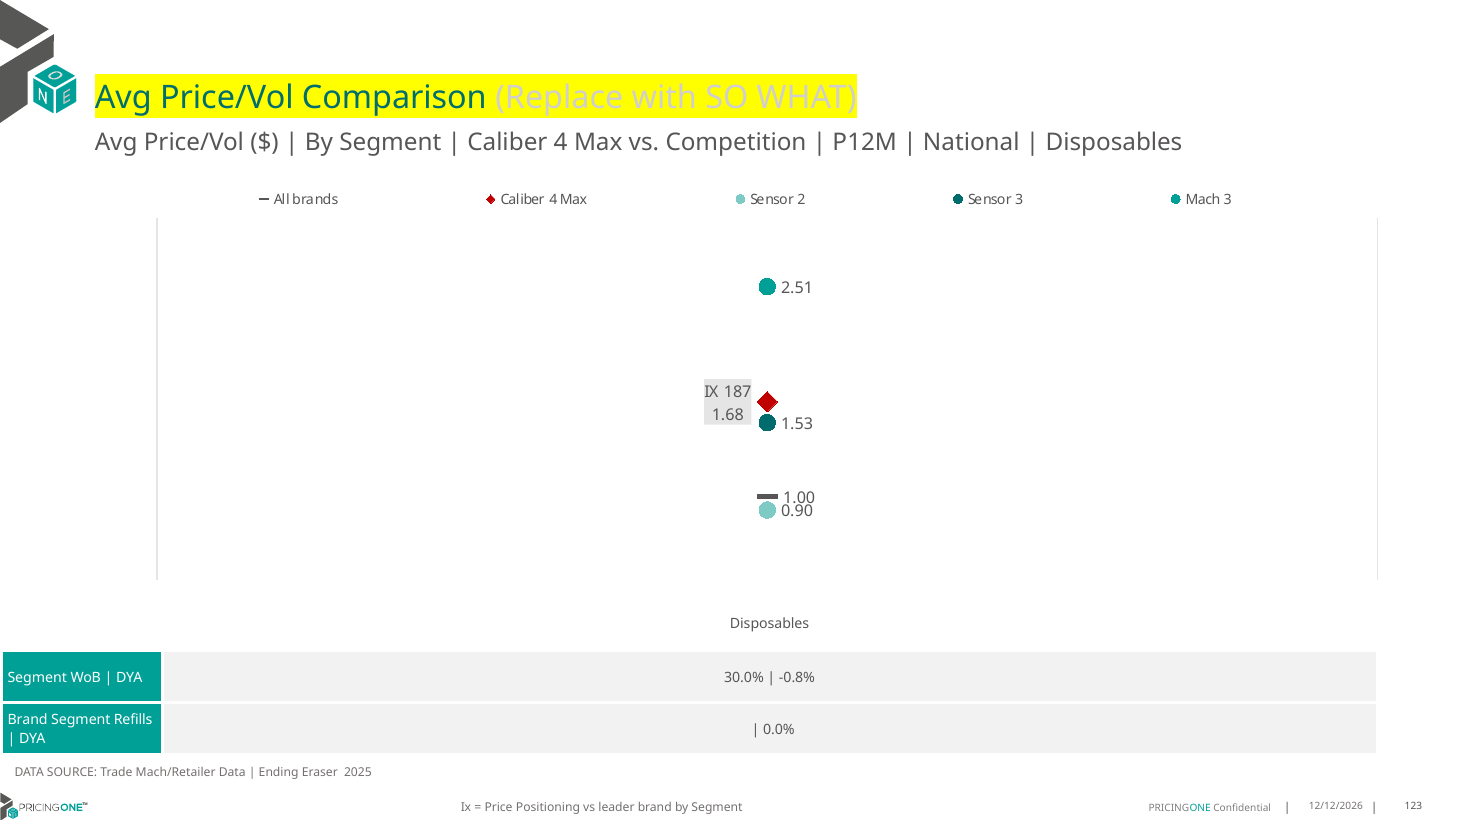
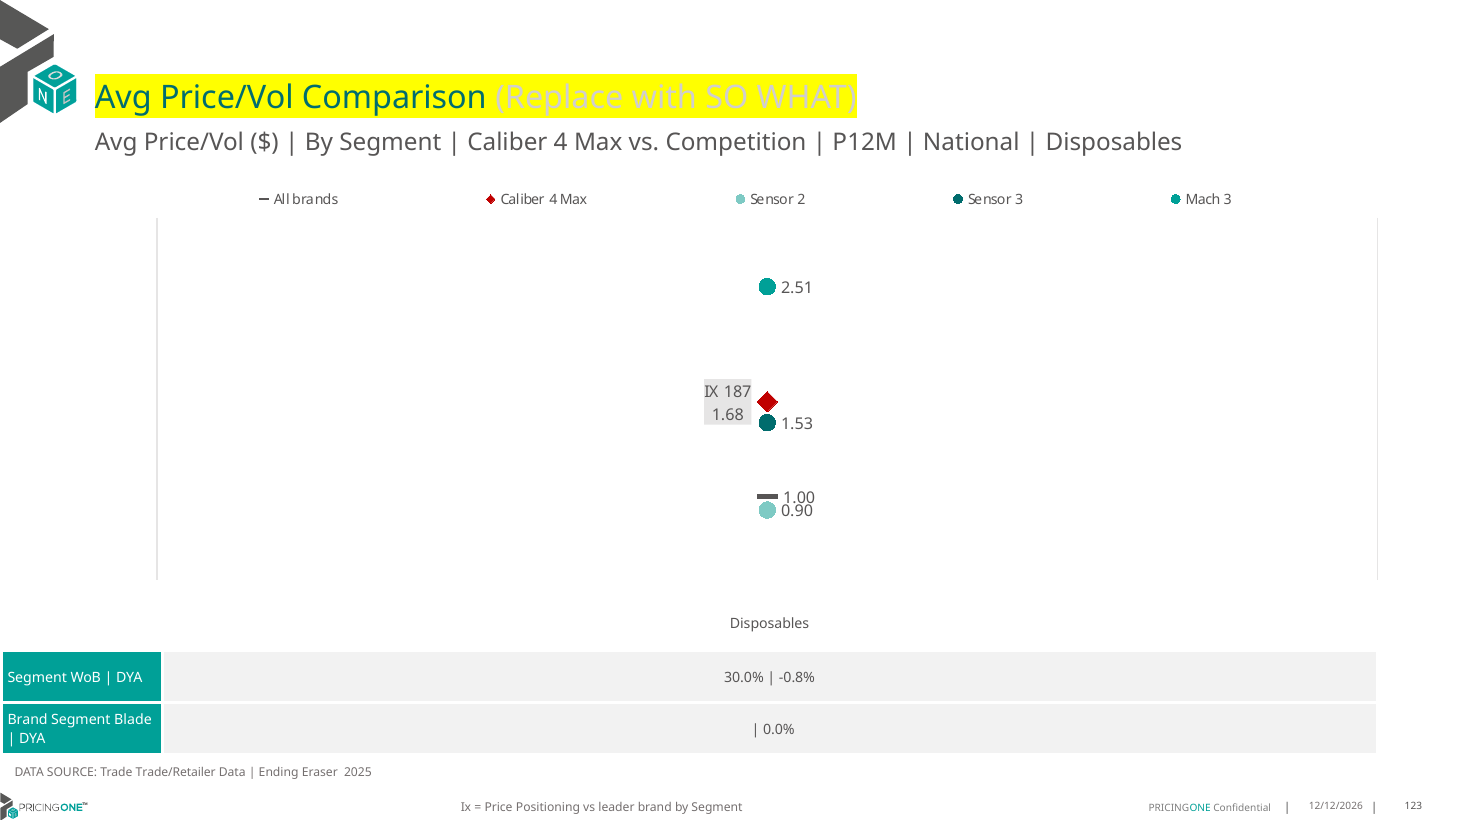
Refills: Refills -> Blade
Mach/Retailer: Mach/Retailer -> Trade/Retailer
